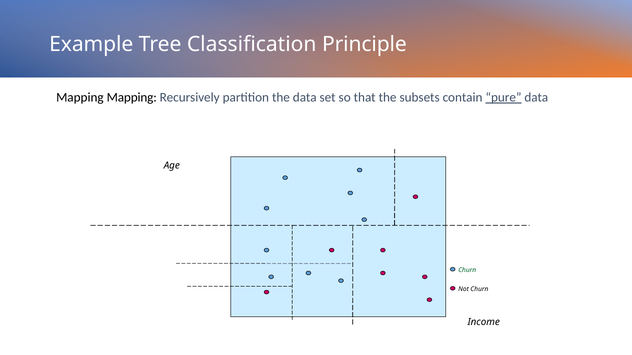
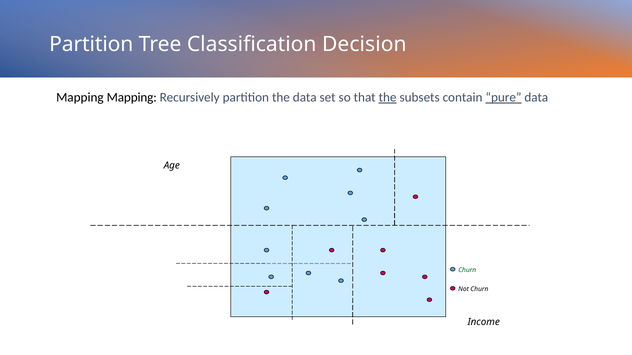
Example at (91, 44): Example -> Partition
Principle: Principle -> Decision
the at (388, 98) underline: none -> present
